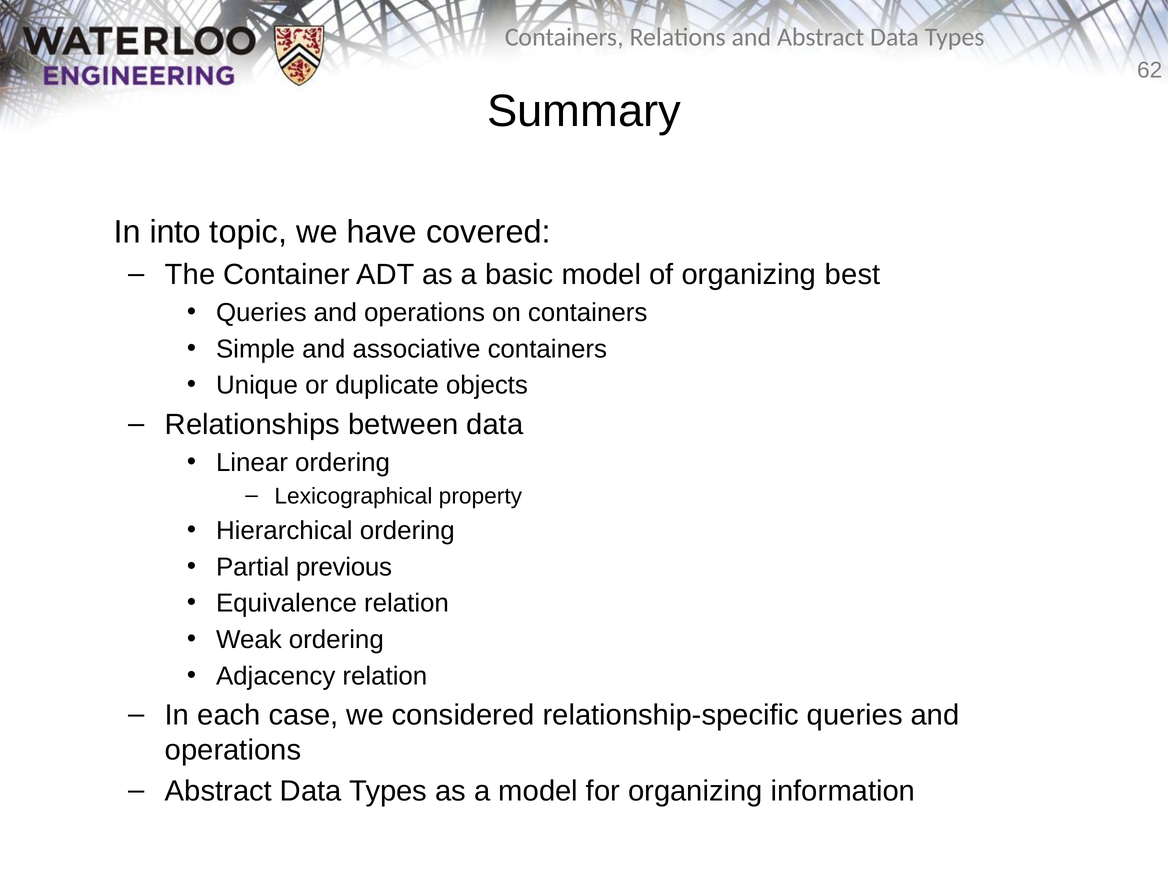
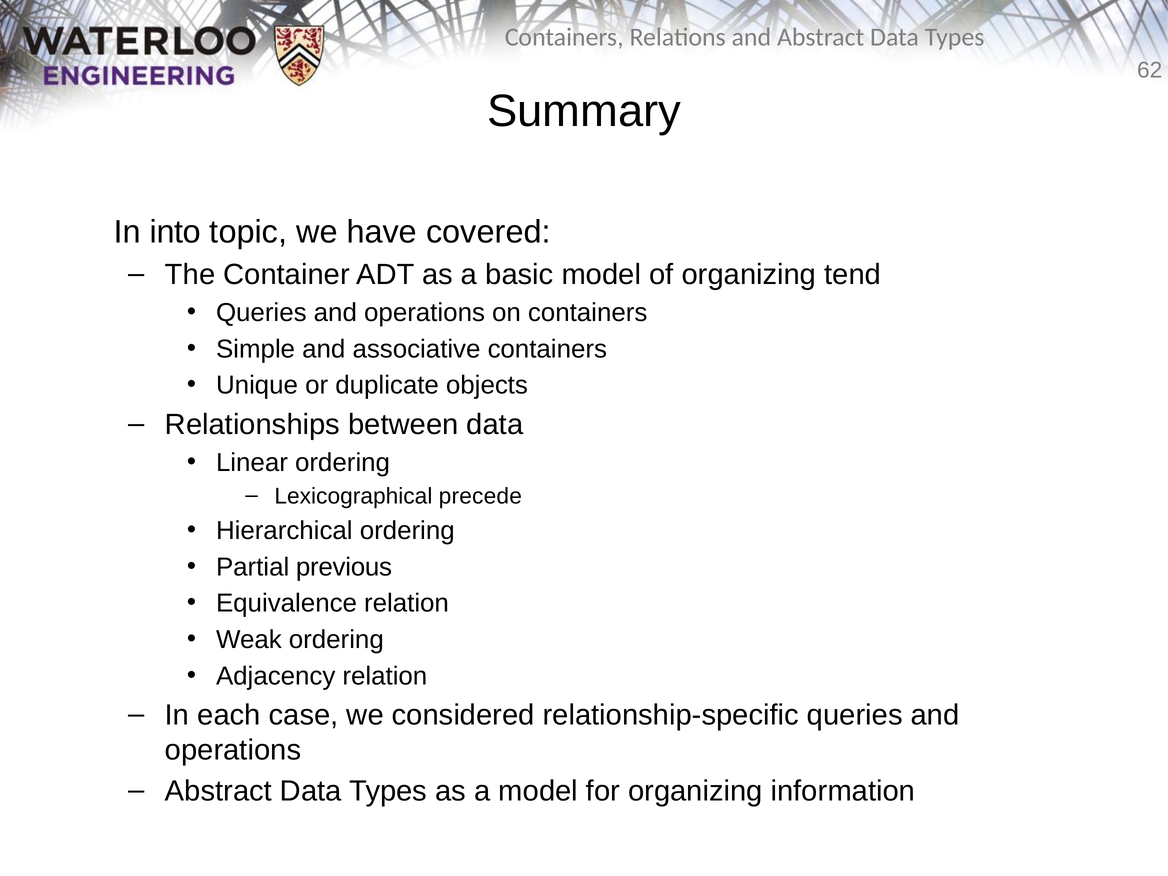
best: best -> tend
property: property -> precede
